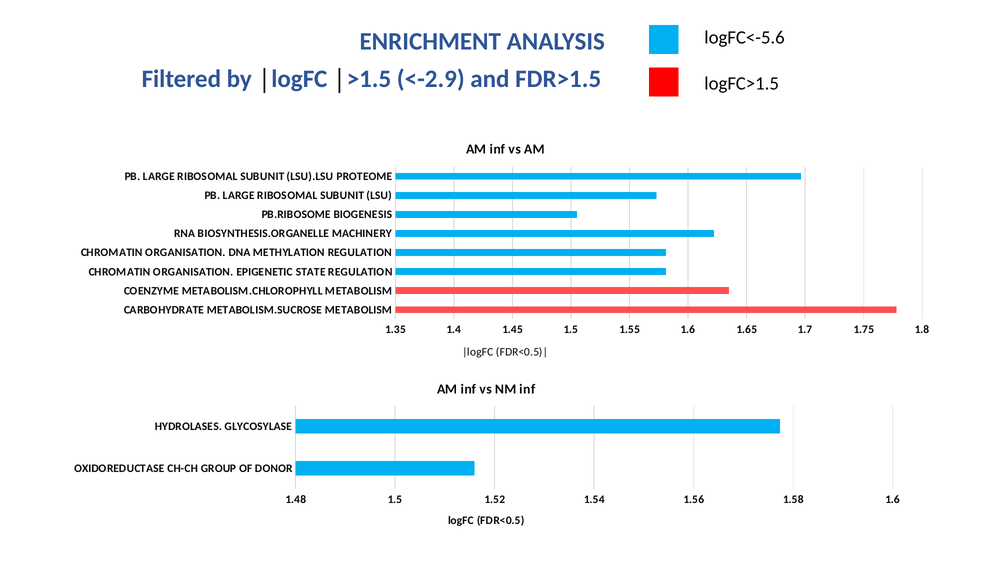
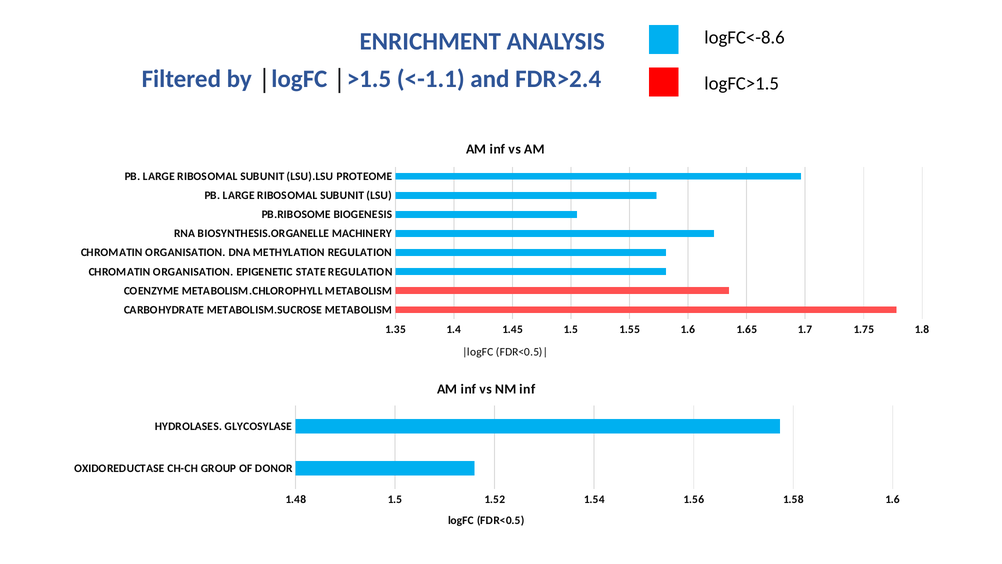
logFC<-5.6: logFC<-5.6 -> logFC<-8.6
<-2.9: <-2.9 -> <-1.1
FDR>1.5: FDR>1.5 -> FDR>2.4
